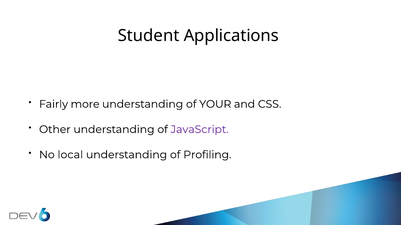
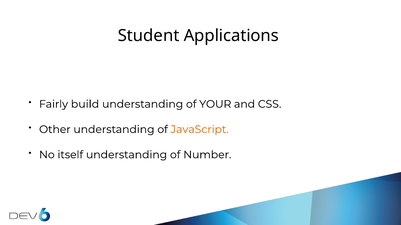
more: more -> build
JavaScript colour: purple -> orange
local: local -> itself
Profiling: Profiling -> Number
